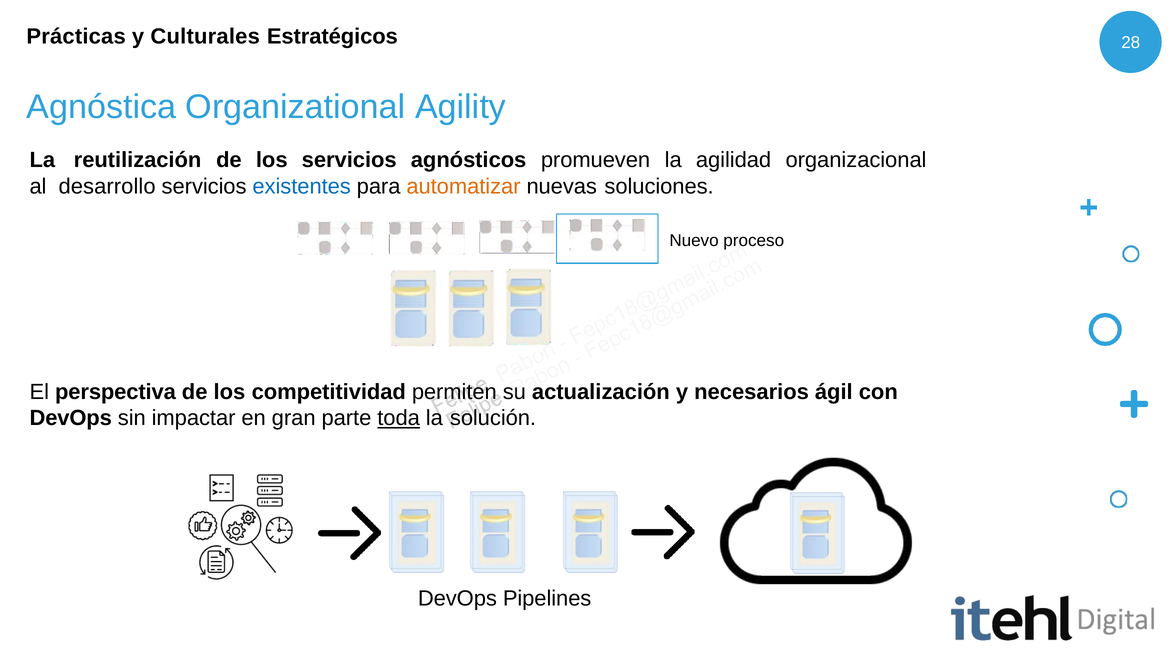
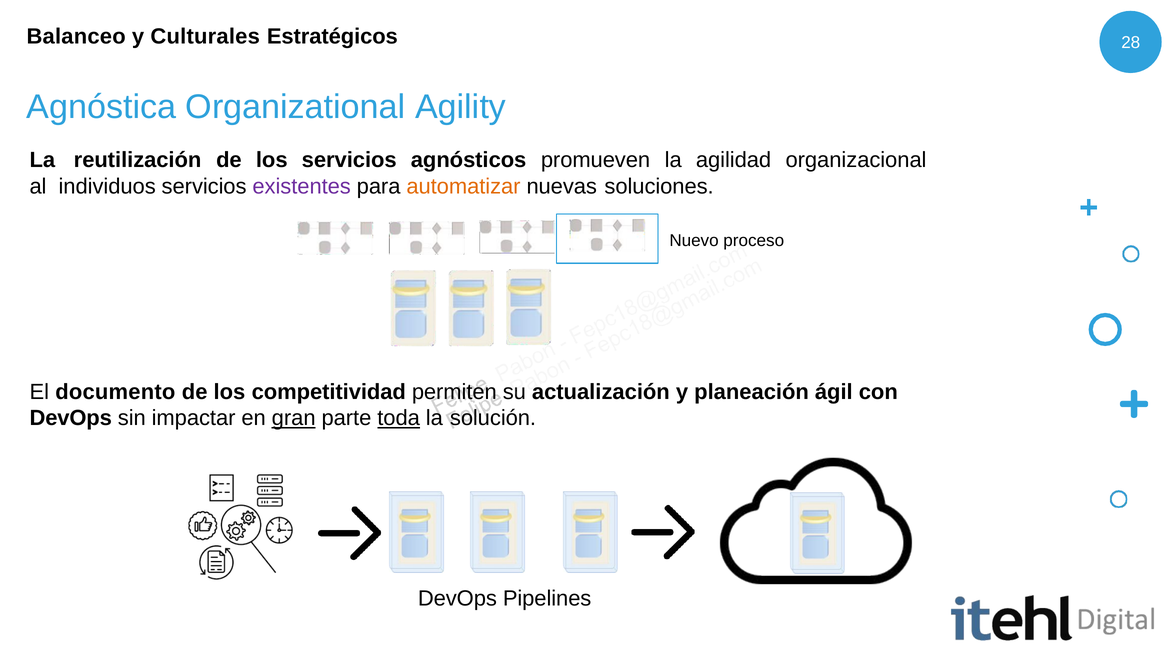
Prácticas: Prácticas -> Balanceo
desarrollo: desarrollo -> individuos
existentes colour: blue -> purple
perspectiva: perspectiva -> documento
necesarios: necesarios -> planeación
gran underline: none -> present
